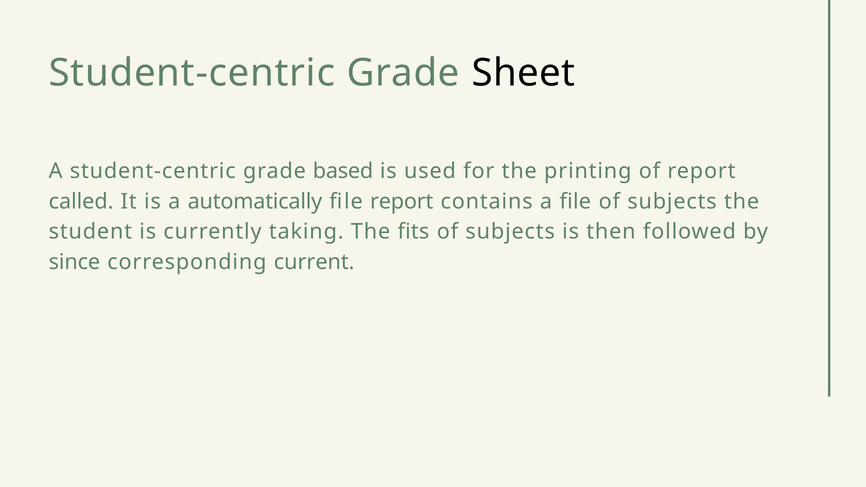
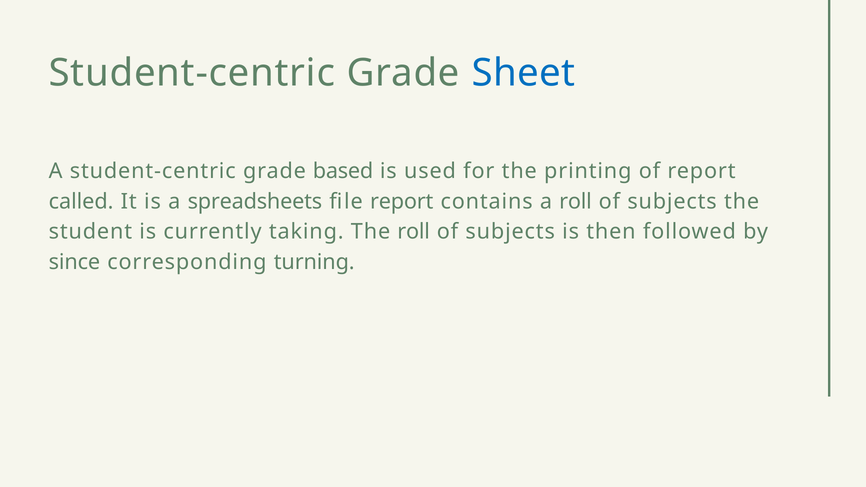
Sheet colour: black -> blue
automatically: automatically -> spreadsheets
a file: file -> roll
The fits: fits -> roll
current: current -> turning
